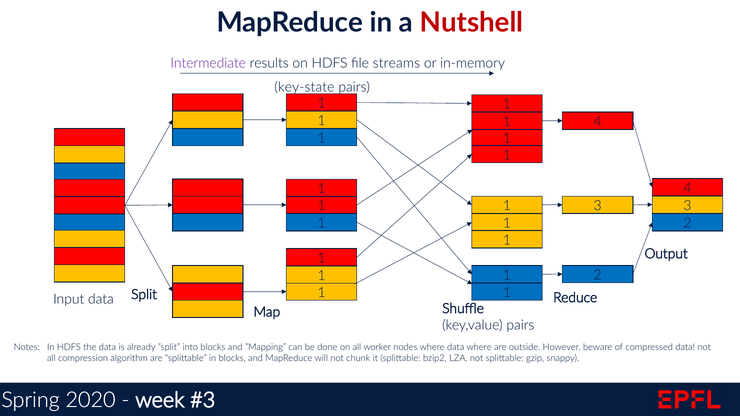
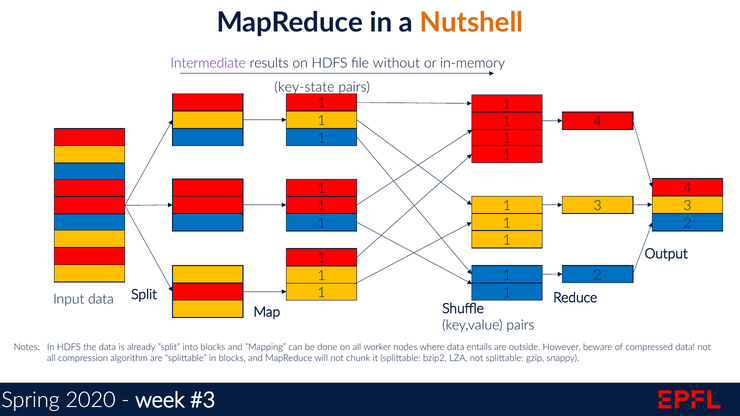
Nutshell colour: red -> orange
streams: streams -> without
data where: where -> entails
